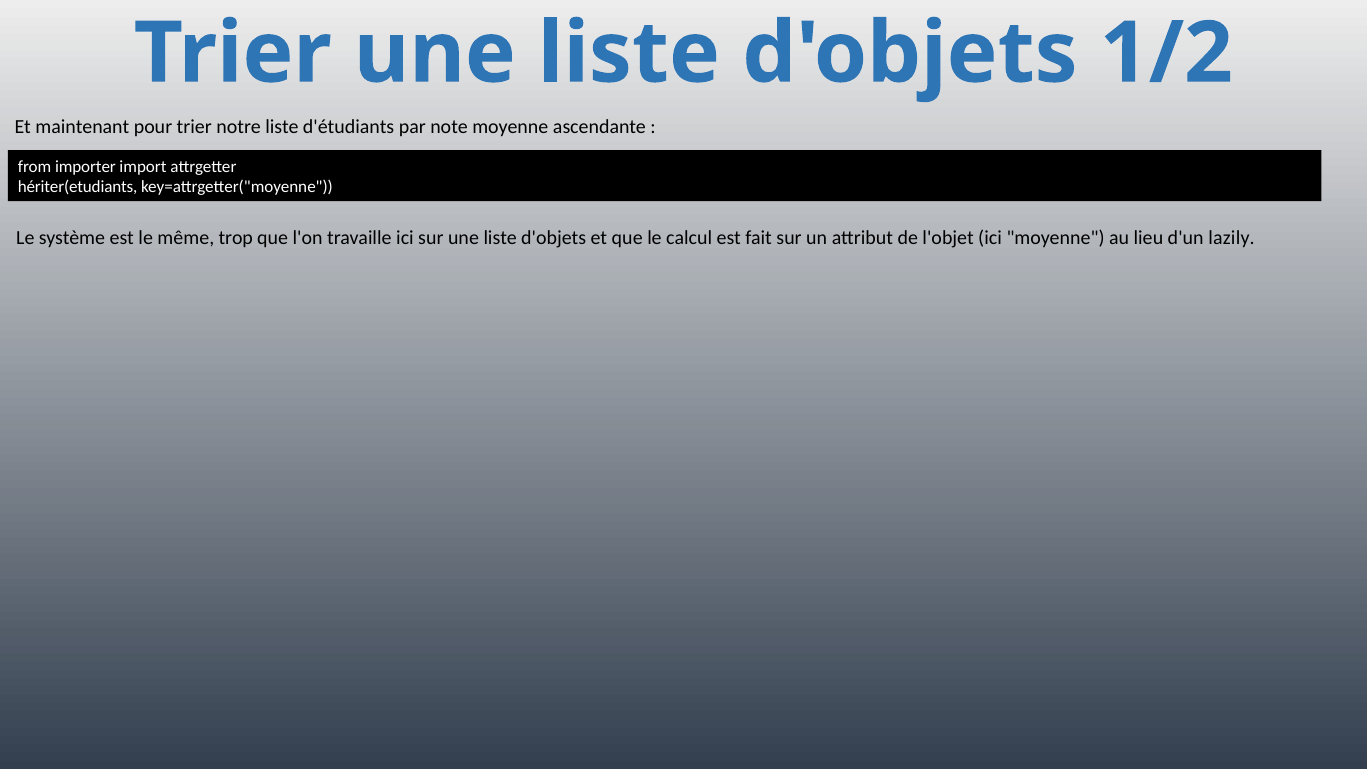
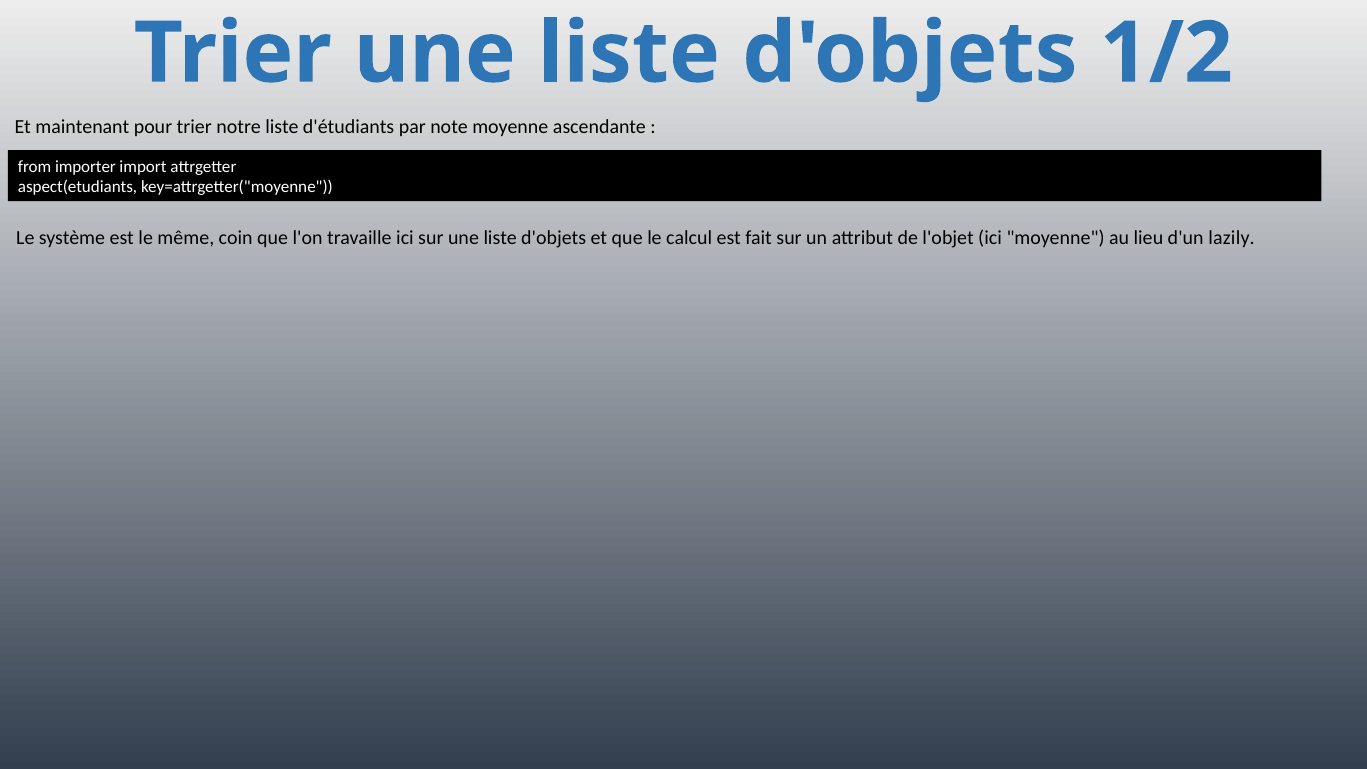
hériter(etudiants: hériter(etudiants -> aspect(etudiants
trop: trop -> coin
